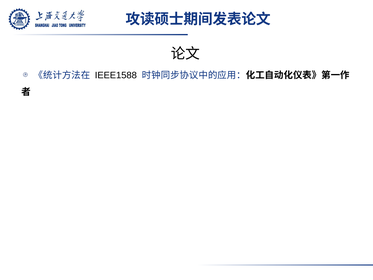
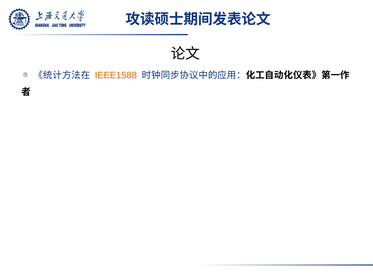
IEEE1588 colour: black -> orange
